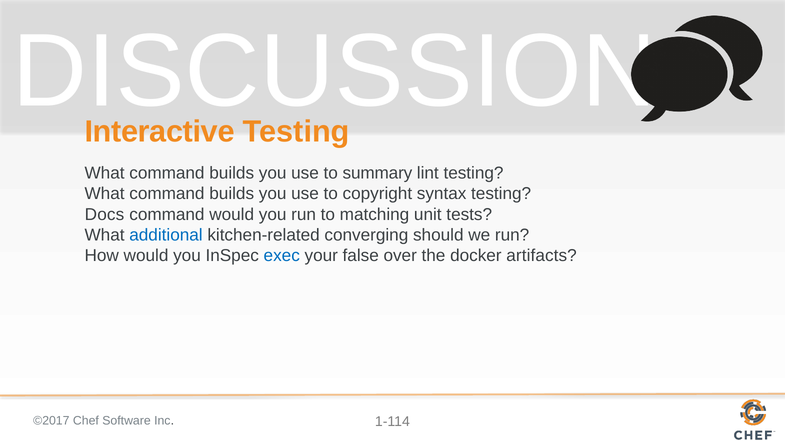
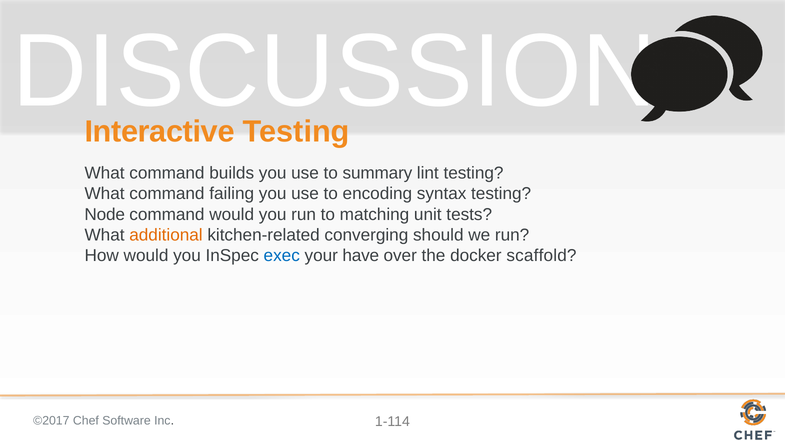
builds at (232, 194): builds -> failing
copyright: copyright -> encoding
Docs: Docs -> Node
additional colour: blue -> orange
false: false -> have
artifacts: artifacts -> scaffold
